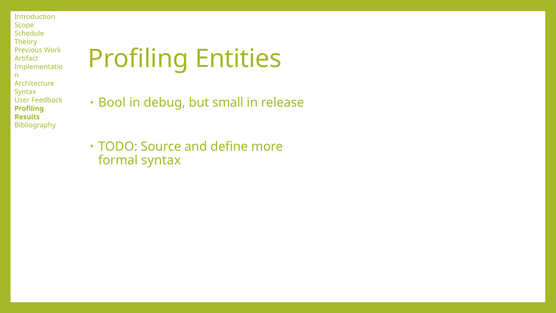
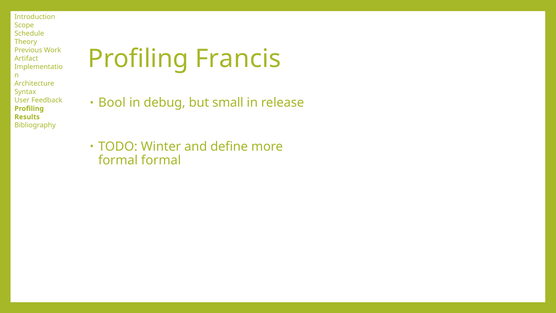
Entities: Entities -> Francis
Source: Source -> Winter
formal syntax: syntax -> formal
